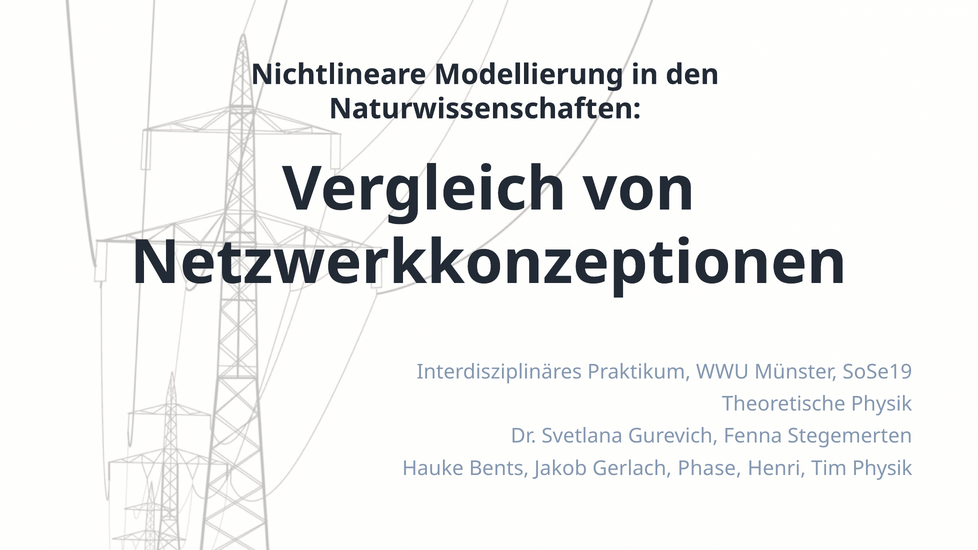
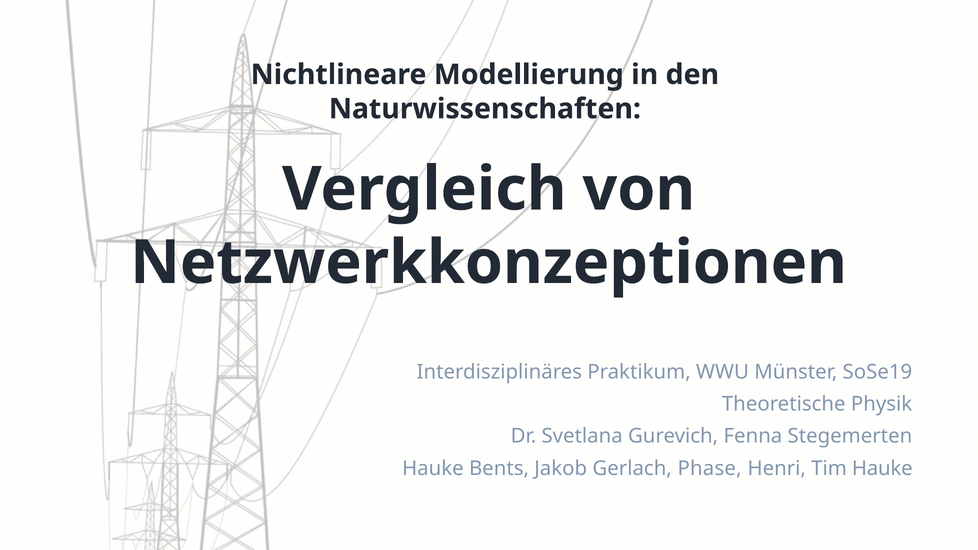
Tim Physik: Physik -> Hauke
